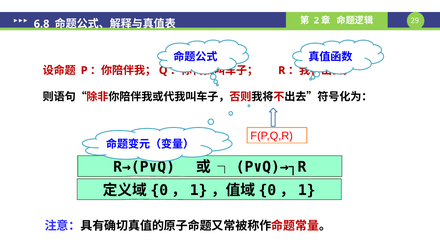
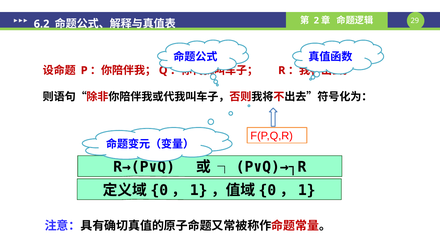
6.8: 6.8 -> 6.2
